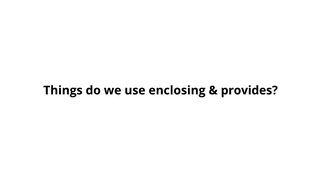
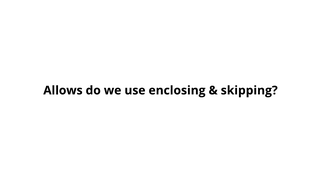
Things: Things -> Allows
provides: provides -> skipping
